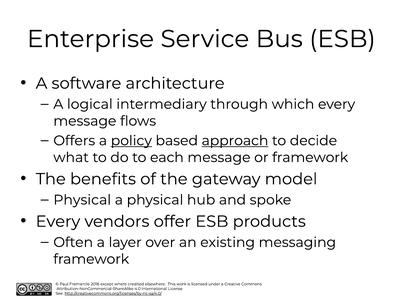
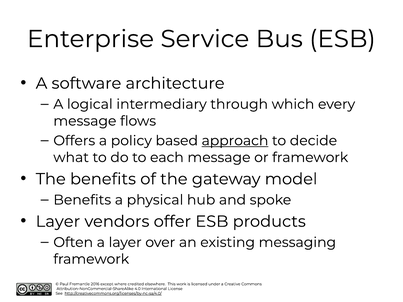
policy underline: present -> none
Physical at (82, 200): Physical -> Benefits
Every at (58, 222): Every -> Layer
